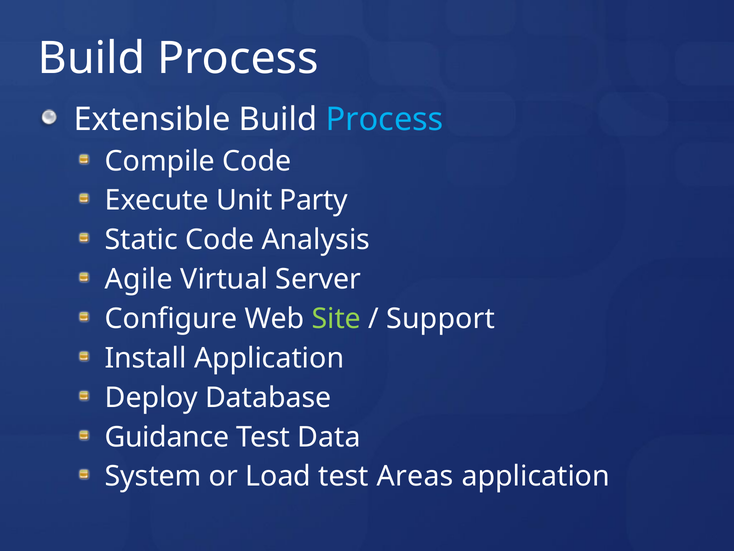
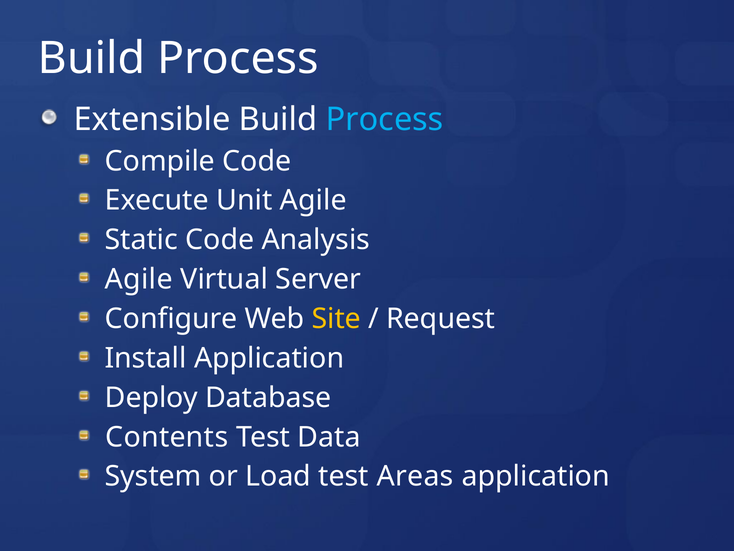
Unit Party: Party -> Agile
Site colour: light green -> yellow
Support: Support -> Request
Guidance: Guidance -> Contents
